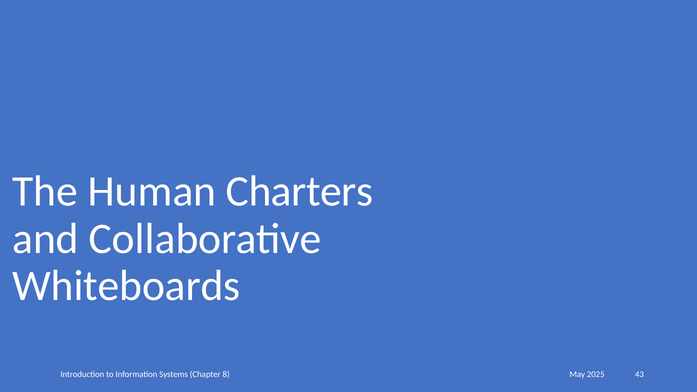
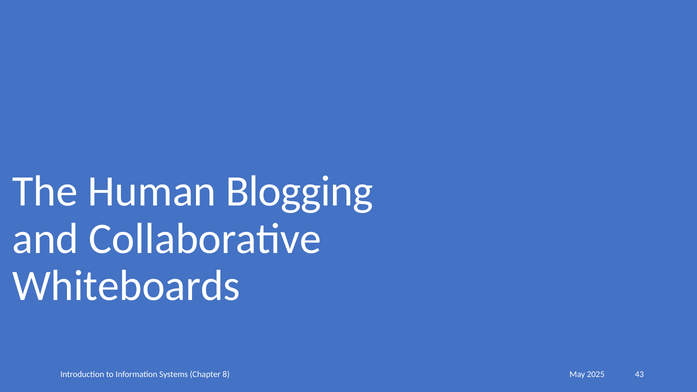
Charters: Charters -> Blogging
